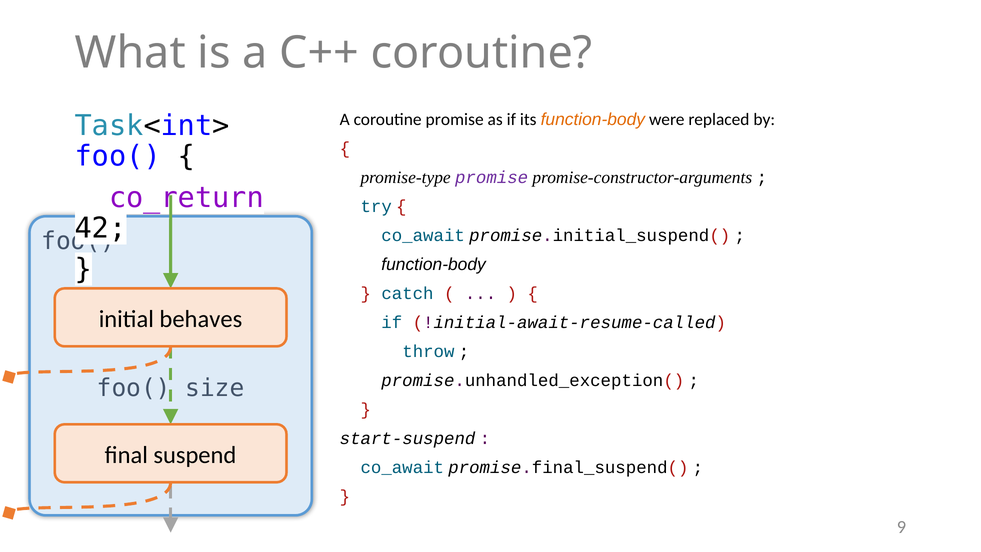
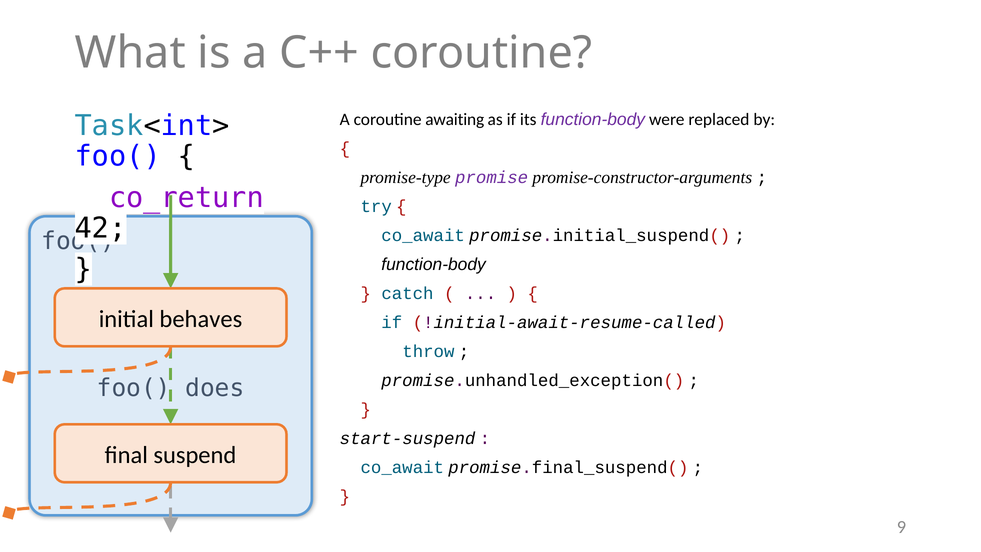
coroutine promise: promise -> awaiting
function-body at (593, 120) colour: orange -> purple
size: size -> does
